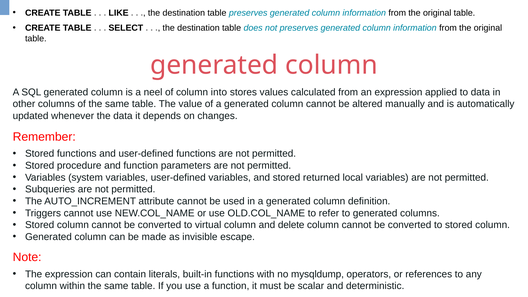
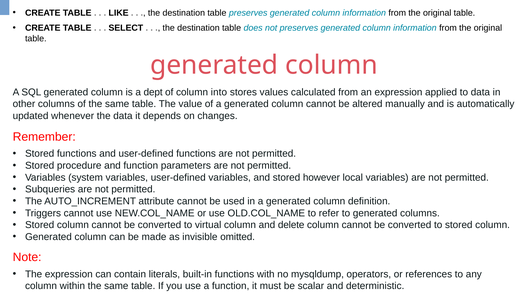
neel: neel -> dept
returned: returned -> however
escape: escape -> omitted
